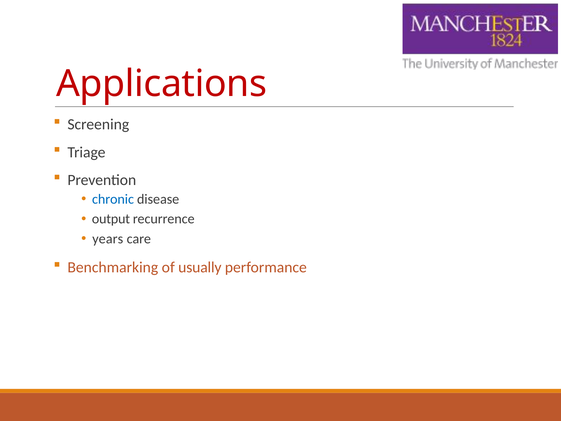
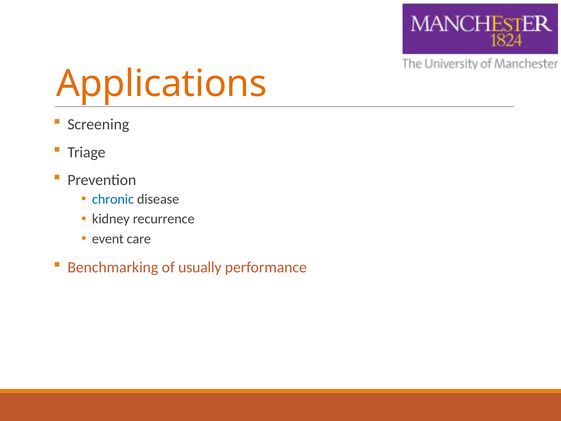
Applications colour: red -> orange
output: output -> kidney
years: years -> event
